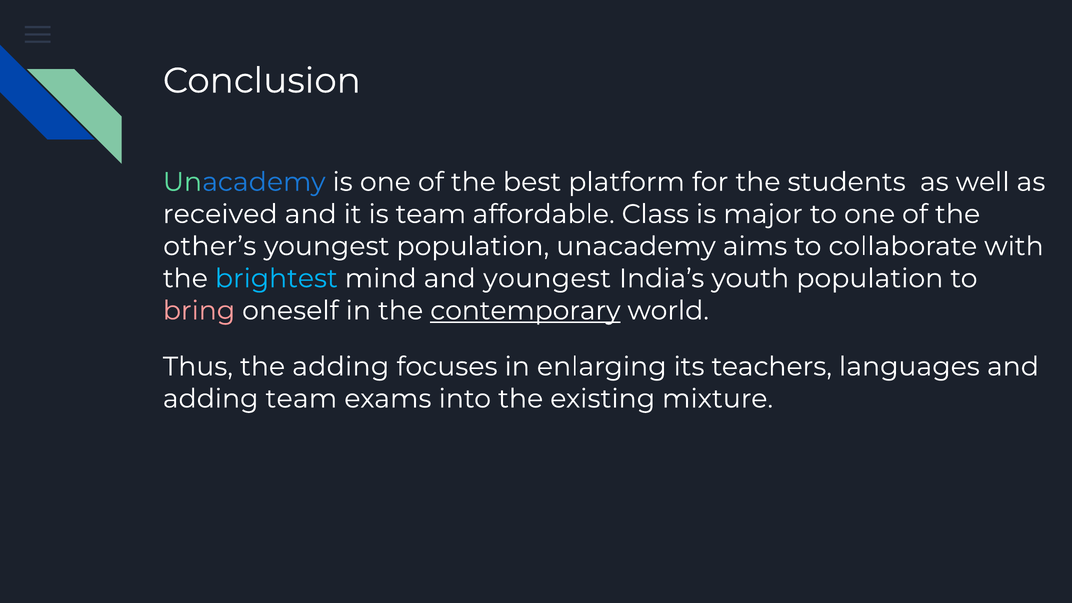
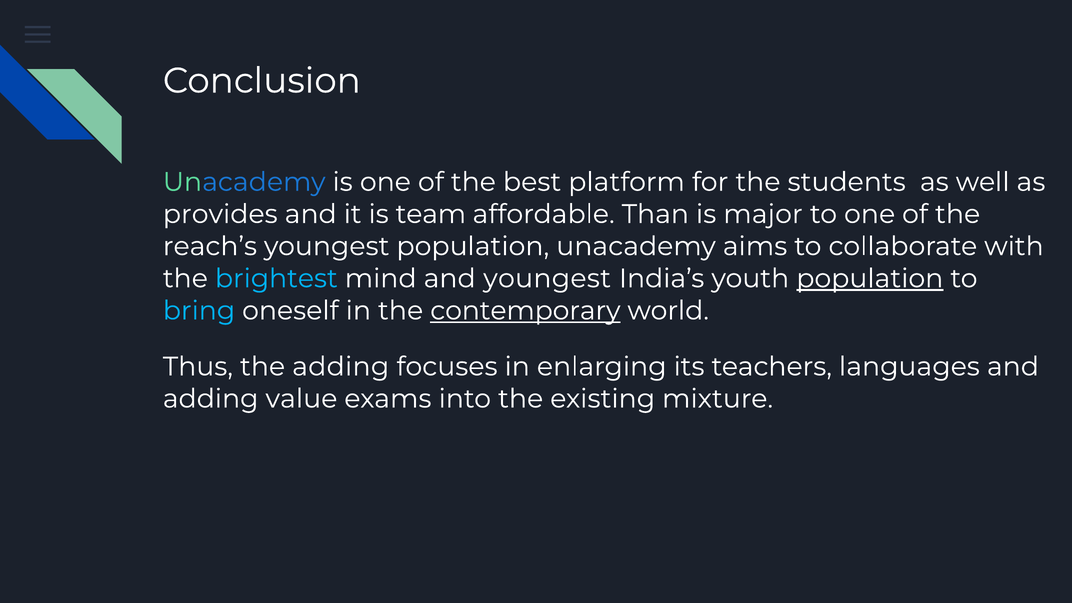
received: received -> provides
Class: Class -> Than
other’s: other’s -> reach’s
population at (870, 278) underline: none -> present
bring colour: pink -> light blue
adding team: team -> value
